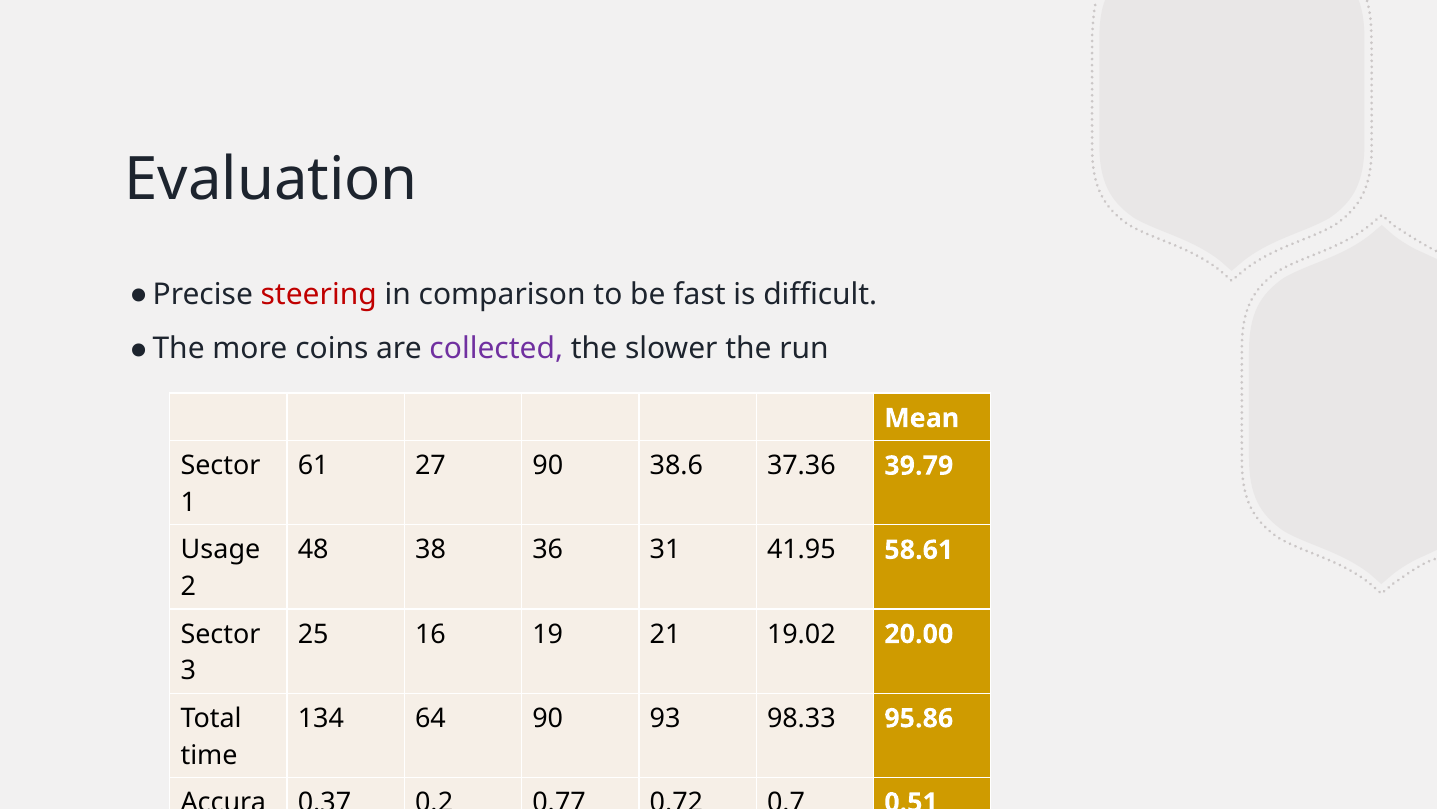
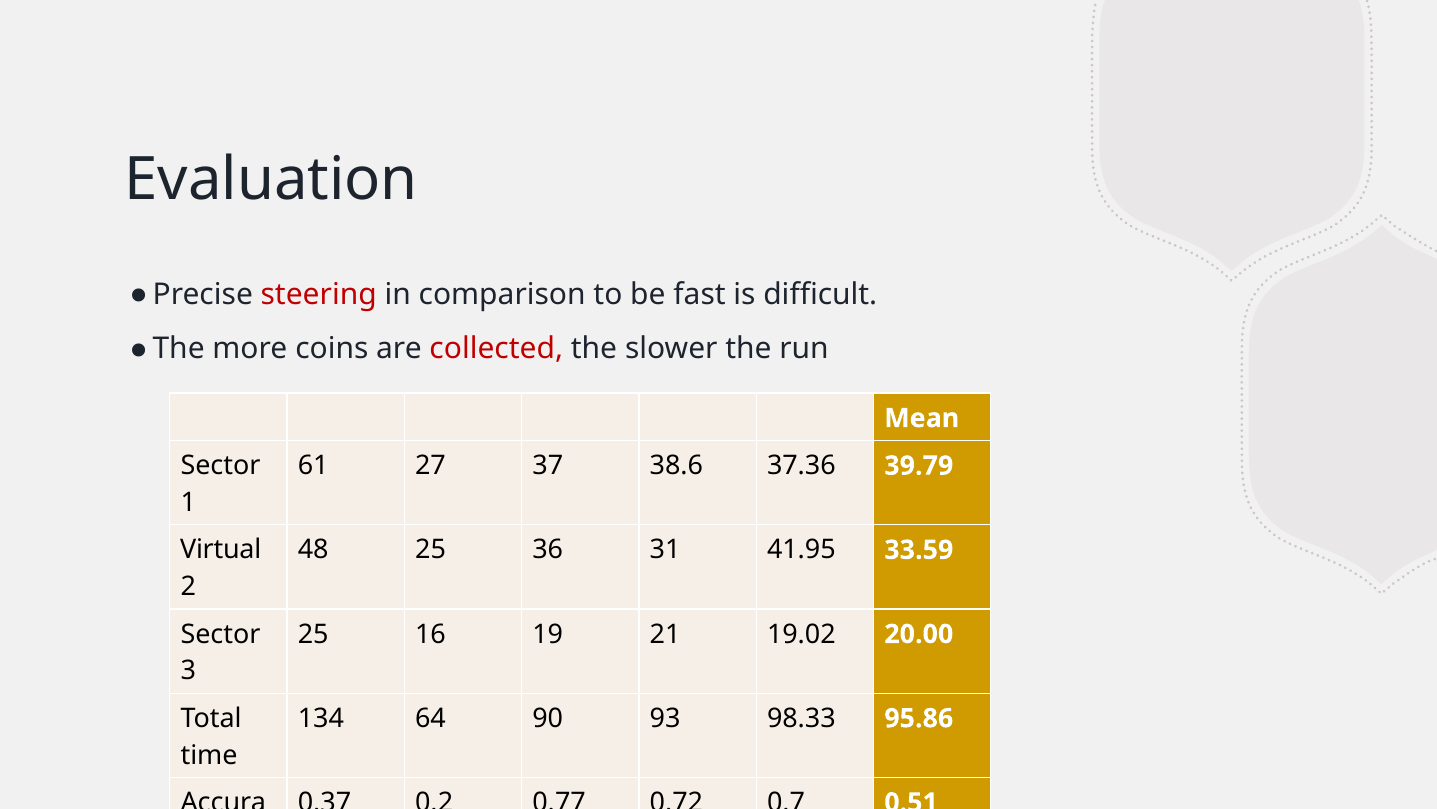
collected colour: purple -> red
27 90: 90 -> 37
Usage: Usage -> Virtual
48 38: 38 -> 25
58.61: 58.61 -> 33.59
